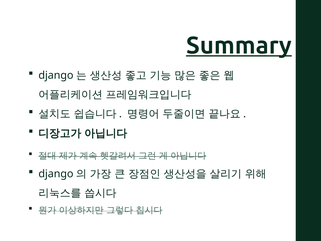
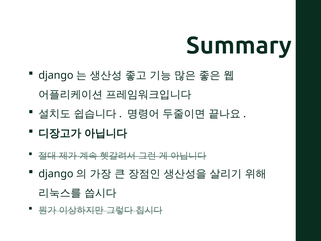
Summary underline: present -> none
